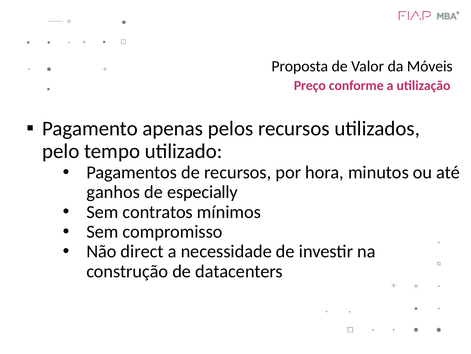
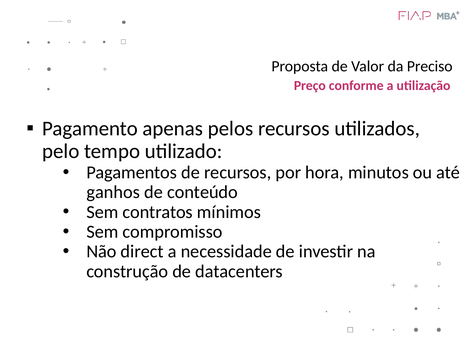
Móveis: Móveis -> Preciso
especially: especially -> conteúdo
